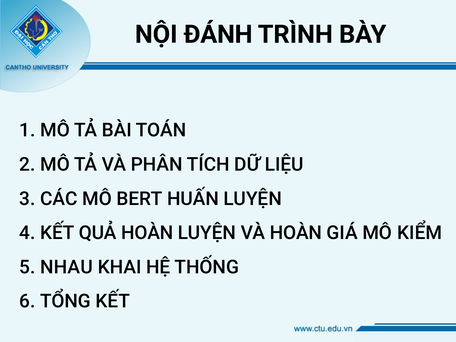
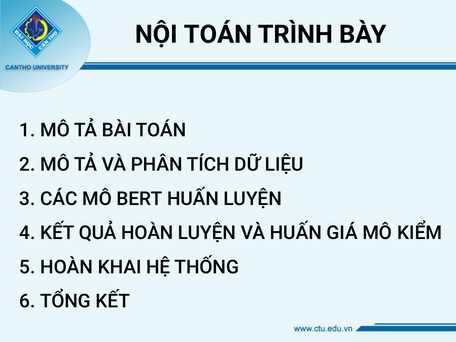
NỘI ĐÁNH: ĐÁNH -> TOÁN
VÀ HOÀN: HOÀN -> HUẤN
NHAU at (67, 267): NHAU -> HOÀN
